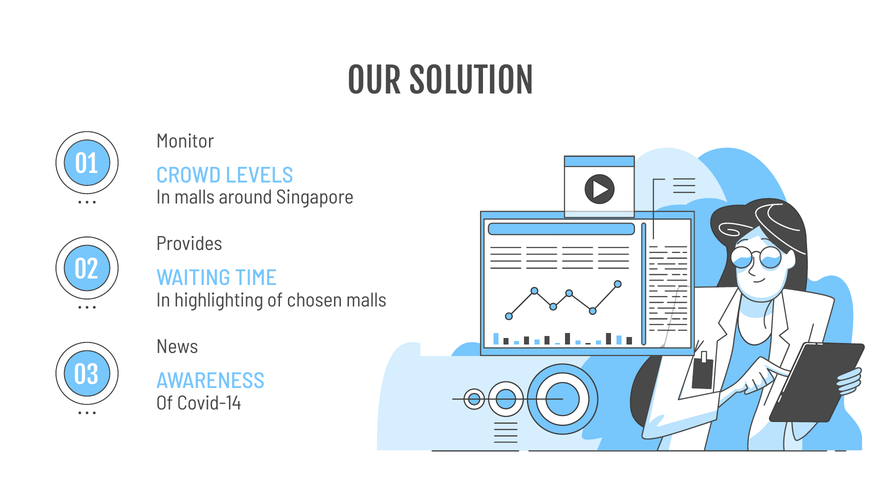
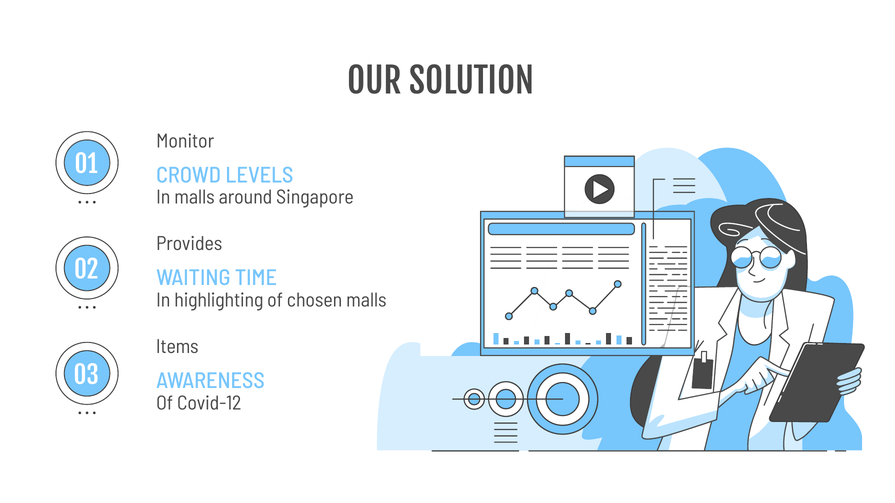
News: News -> Items
Covid-14: Covid-14 -> Covid-12
